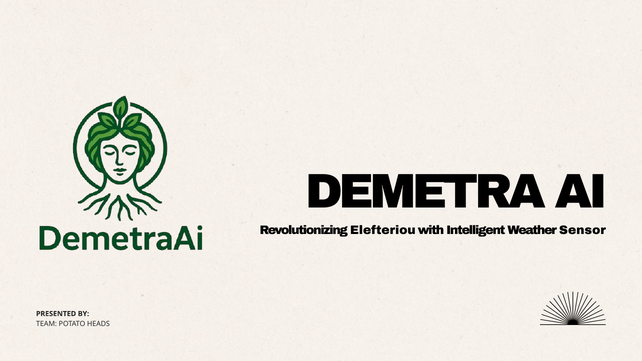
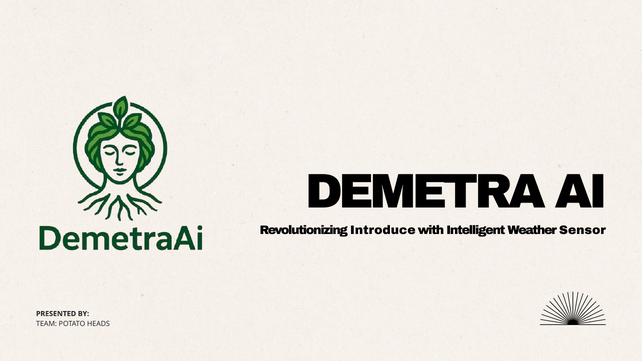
Elefteriou: Elefteriou -> Introduce
